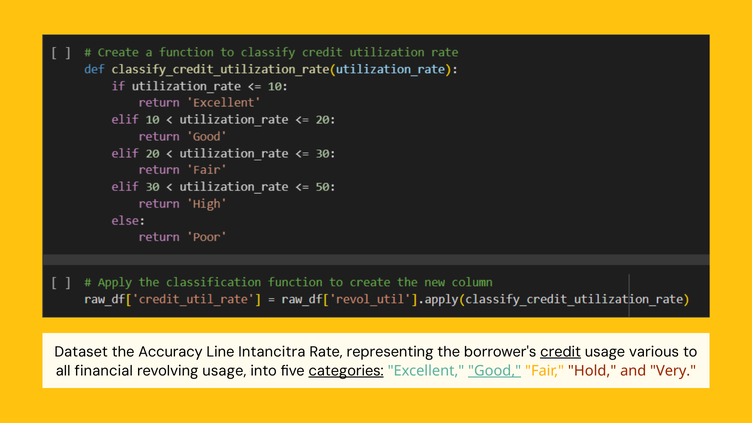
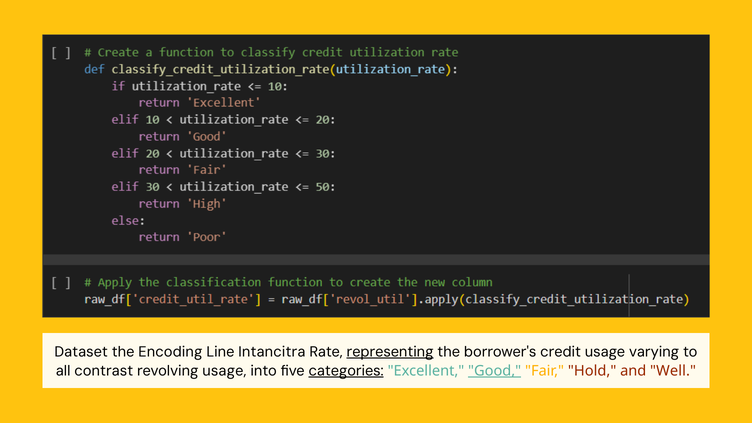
Accuracy: Accuracy -> Encoding
representing underline: none -> present
credit underline: present -> none
various: various -> varying
financial: financial -> contrast
Very: Very -> Well
